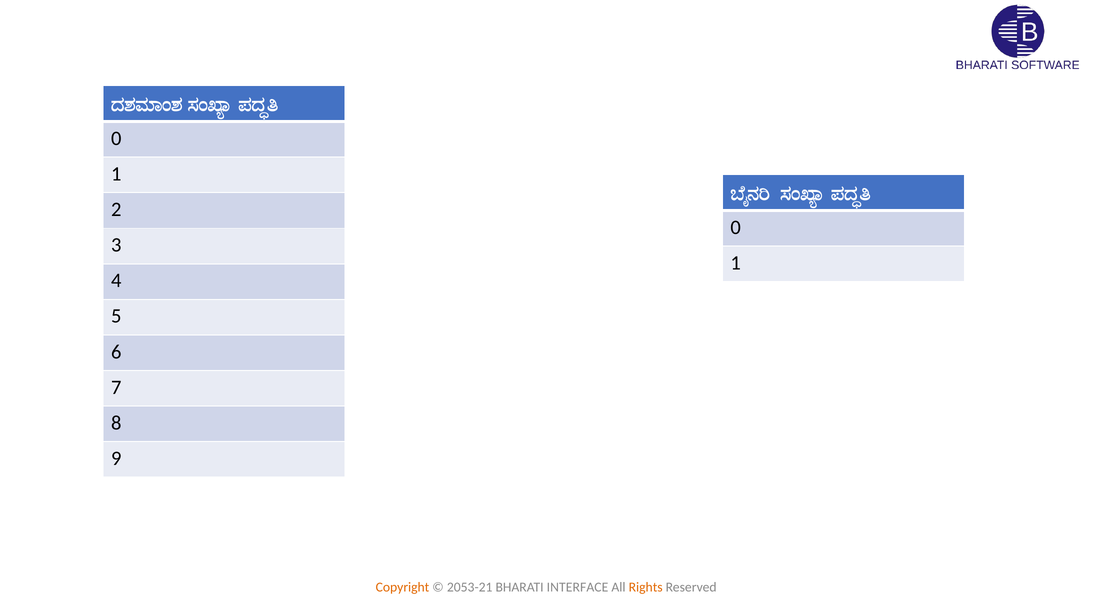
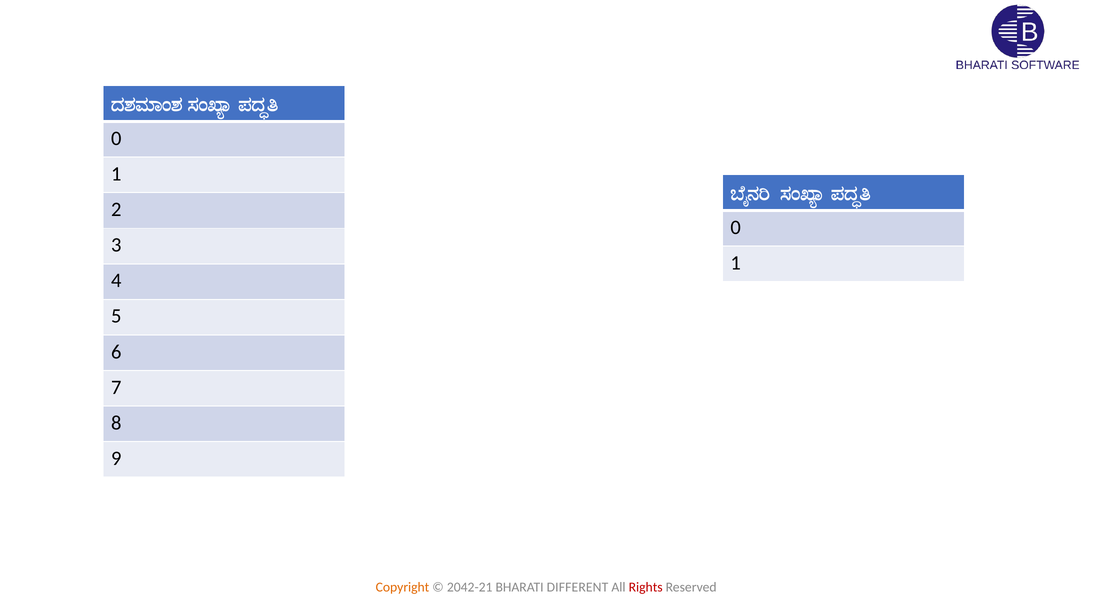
2053-21: 2053-21 -> 2042-21
INTERFACE: INTERFACE -> DIFFERENT
Rights colour: orange -> red
